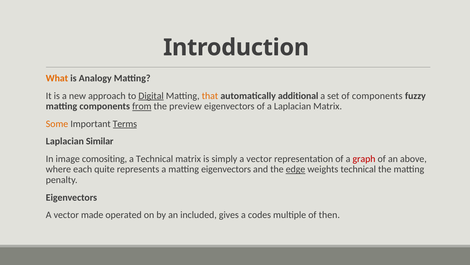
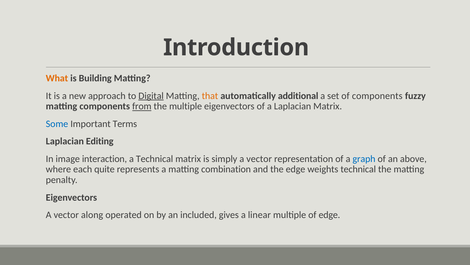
Analogy: Analogy -> Building
the preview: preview -> multiple
Some colour: orange -> blue
Terms underline: present -> none
Similar: Similar -> Editing
comositing: comositing -> interaction
graph colour: red -> blue
matting eigenvectors: eigenvectors -> combination
edge at (296, 169) underline: present -> none
made: made -> along
codes: codes -> linear
of then: then -> edge
